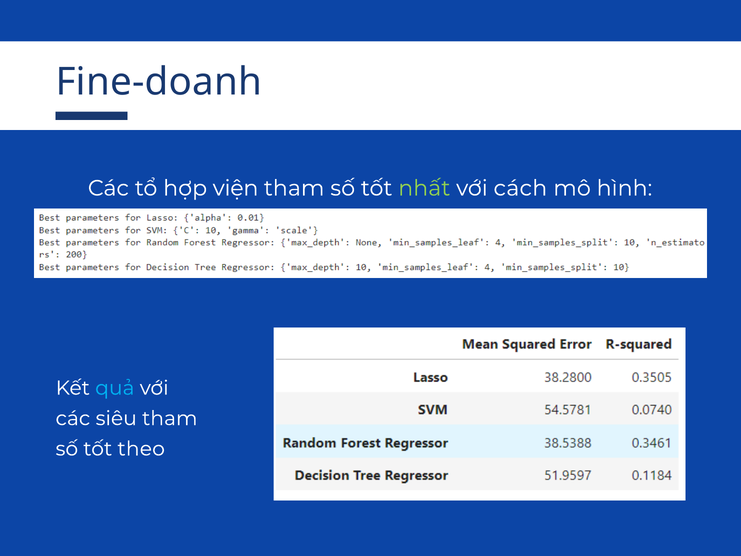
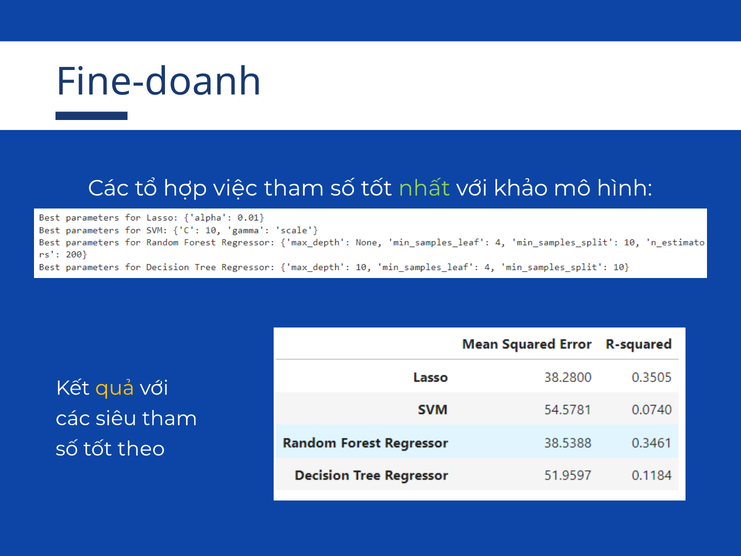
viện: viện -> việc
cách: cách -> khảo
quả colour: light blue -> yellow
